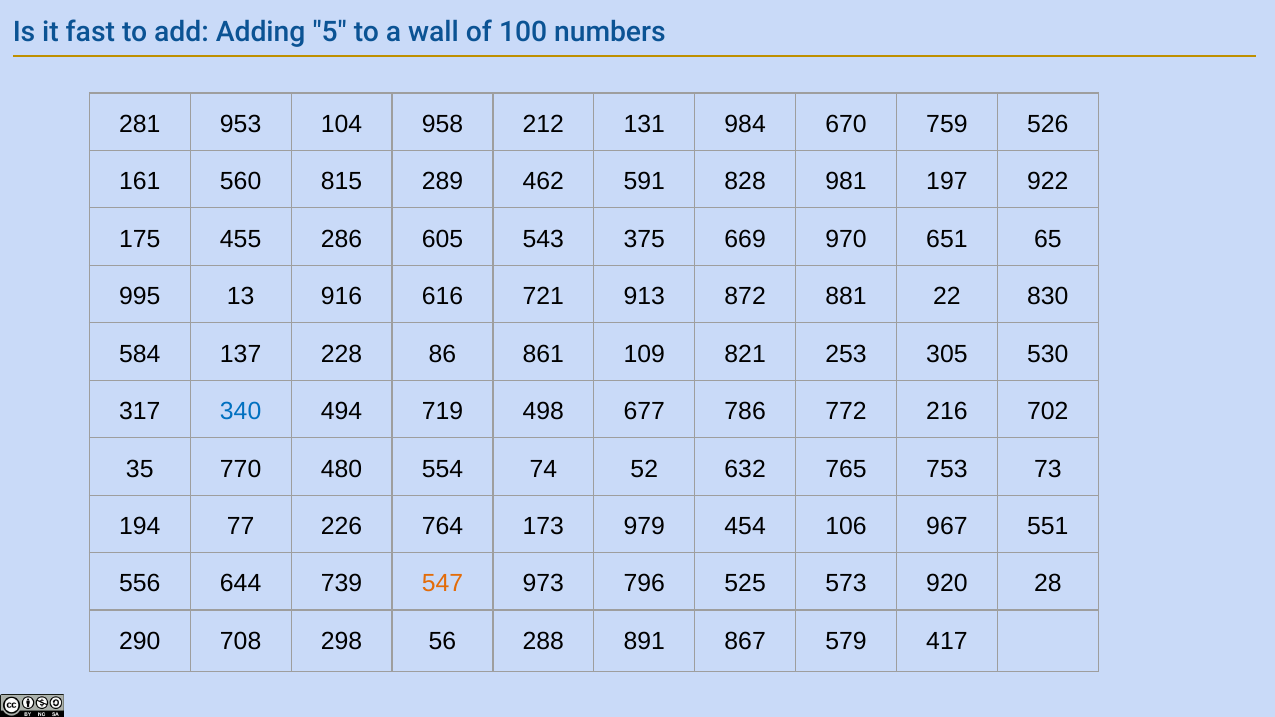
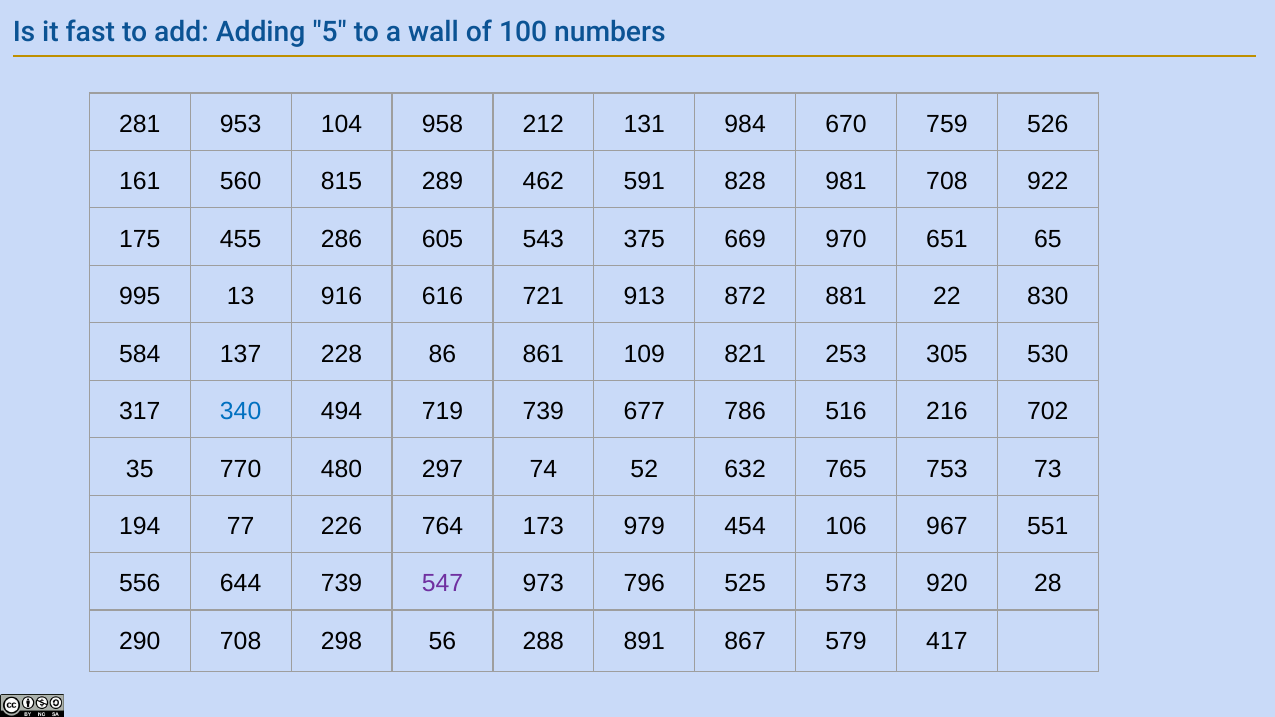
981 197: 197 -> 708
719 498: 498 -> 739
772: 772 -> 516
554: 554 -> 297
547 colour: orange -> purple
